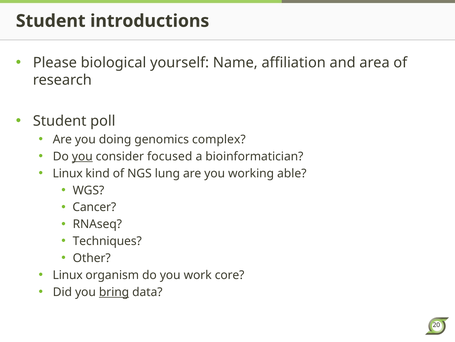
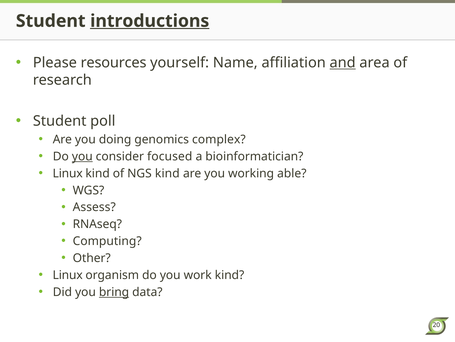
introductions underline: none -> present
biological: biological -> resources
and underline: none -> present
NGS lung: lung -> kind
Cancer: Cancer -> Assess
Techniques: Techniques -> Computing
work core: core -> kind
